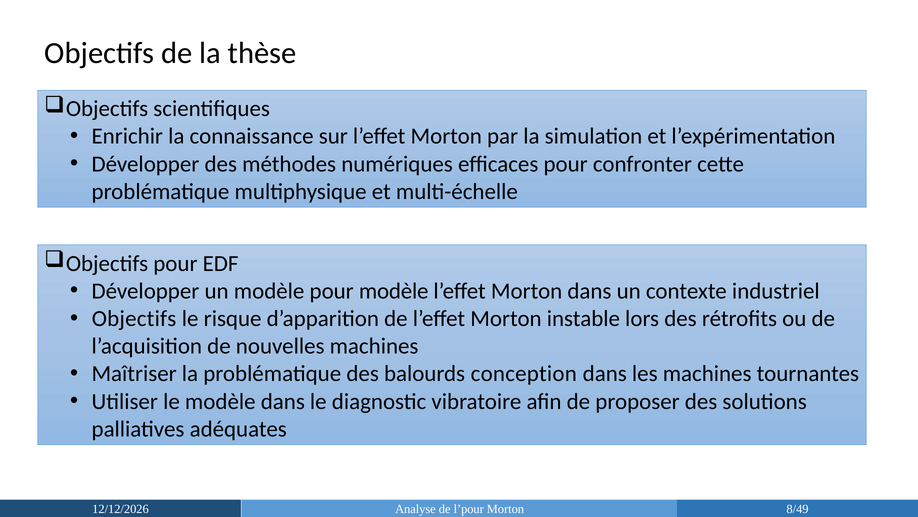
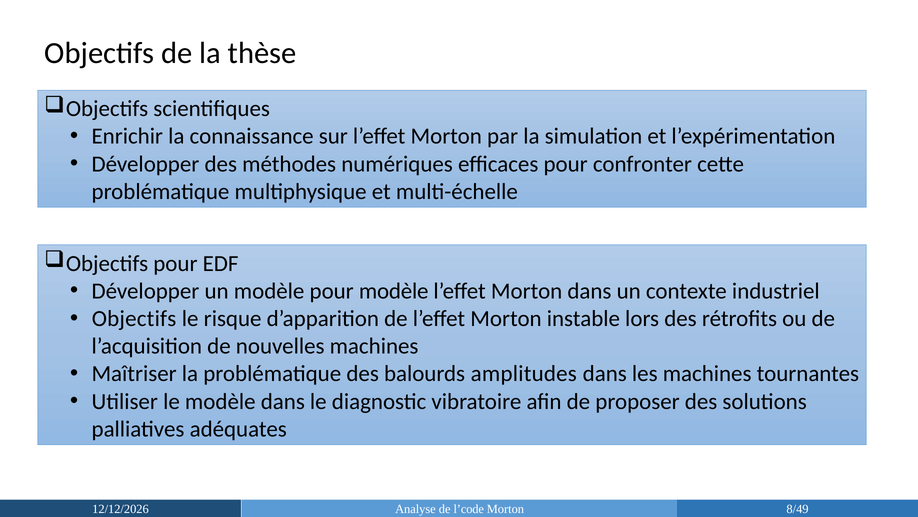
conception: conception -> amplitudes
l’pour: l’pour -> l’code
